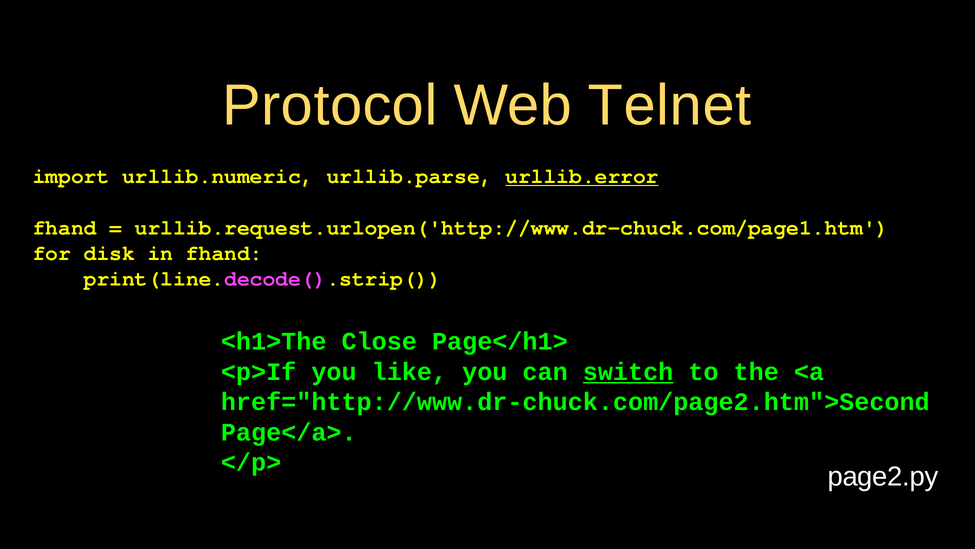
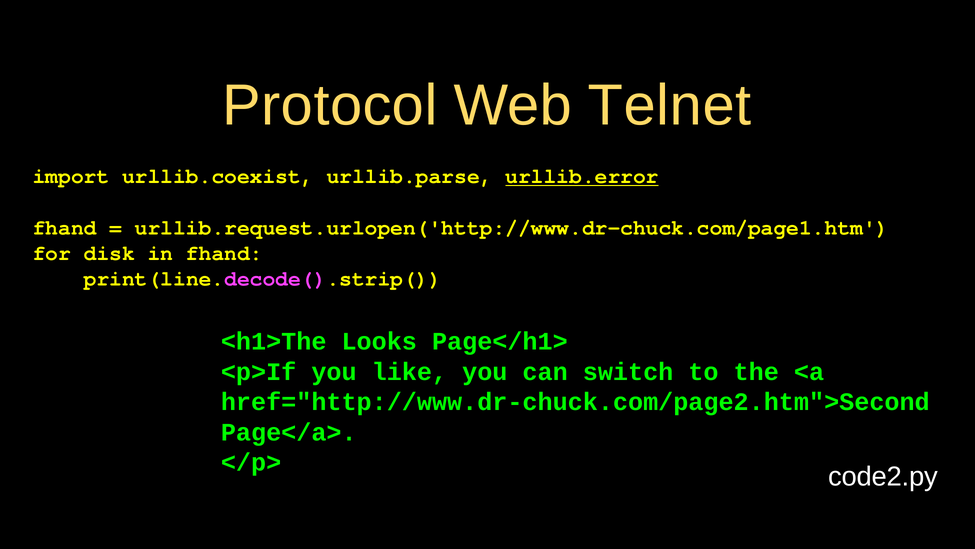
urllib.numeric: urllib.numeric -> urllib.coexist
Close: Close -> Looks
switch underline: present -> none
page2.py: page2.py -> code2.py
